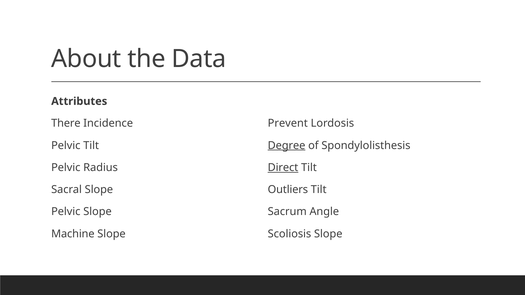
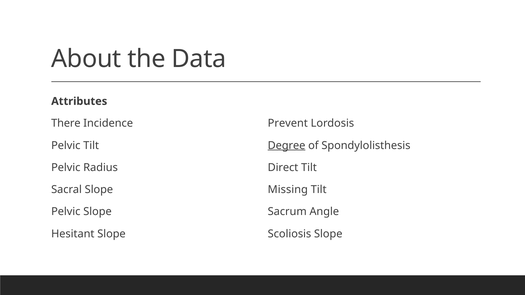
Direct underline: present -> none
Outliers: Outliers -> Missing
Machine: Machine -> Hesitant
